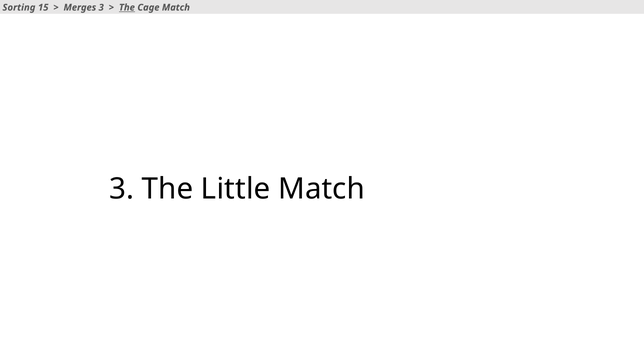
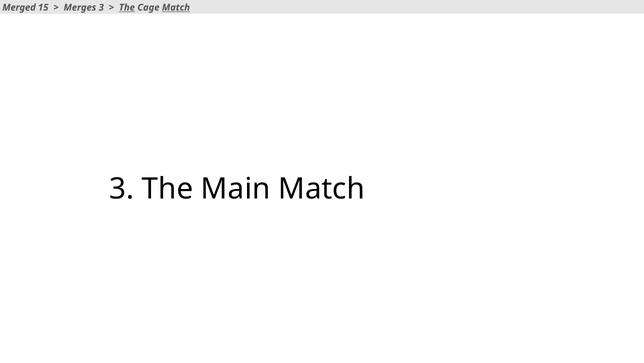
Sorting: Sorting -> Merged
Match at (176, 7) underline: none -> present
Little: Little -> Main
